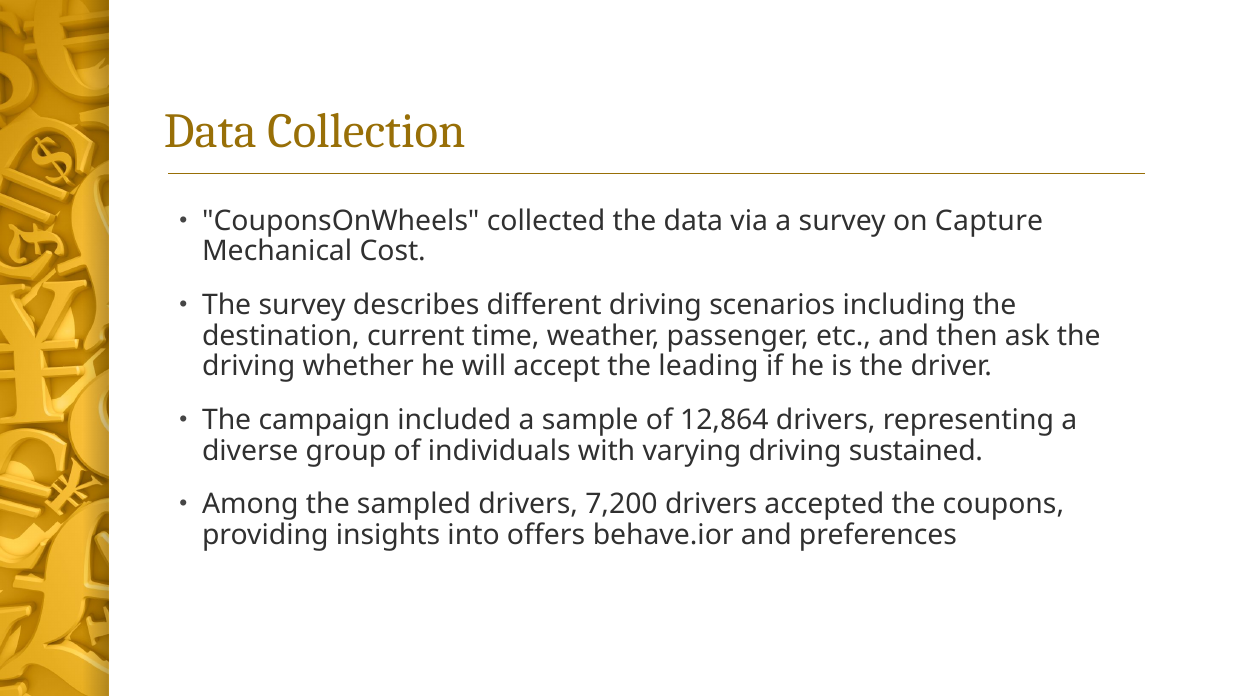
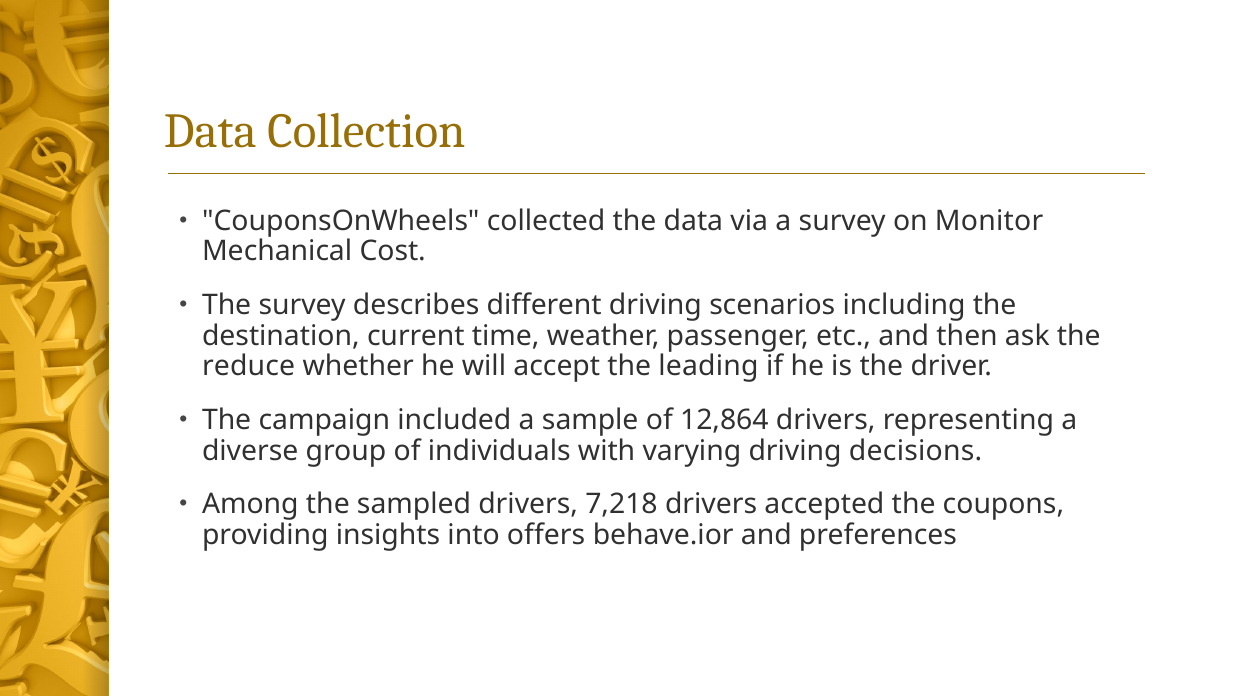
Capture: Capture -> Monitor
driving at (249, 367): driving -> reduce
sustained: sustained -> decisions
7,200: 7,200 -> 7,218
